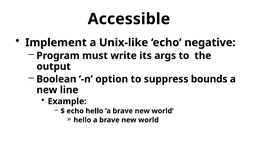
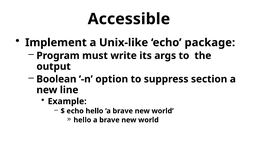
negative: negative -> package
bounds: bounds -> section
